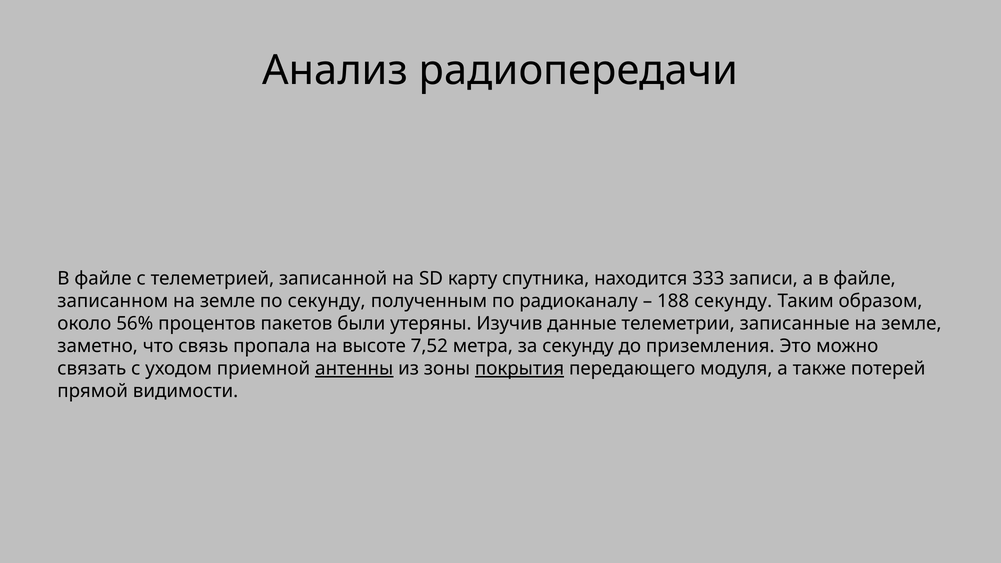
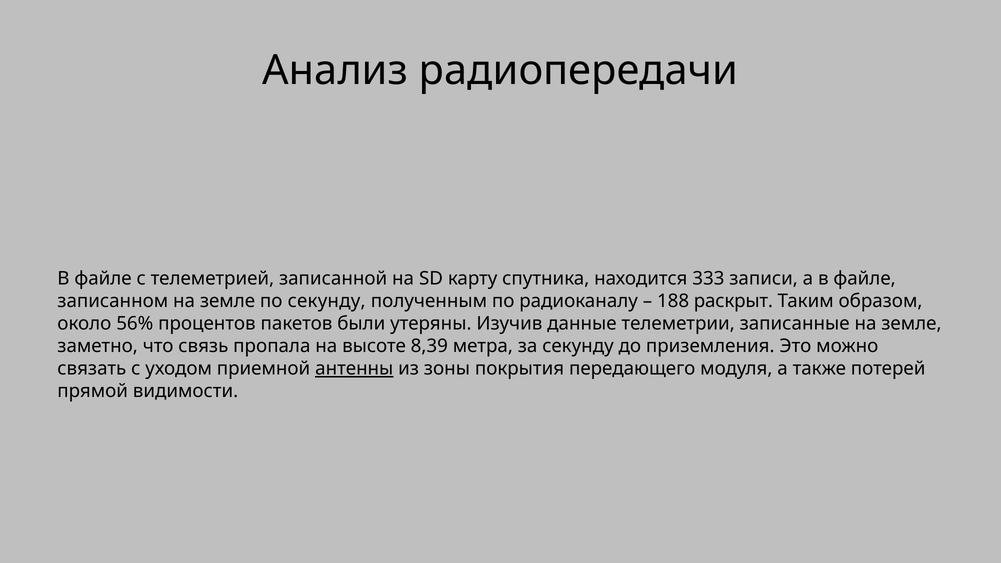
188 секунду: секунду -> раскрыт
7,52: 7,52 -> 8,39
покрытия underline: present -> none
